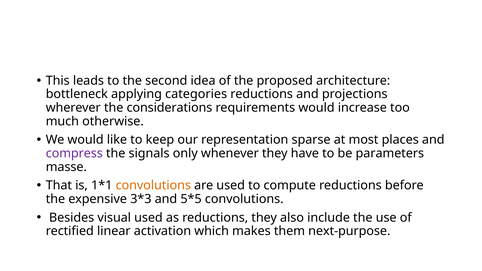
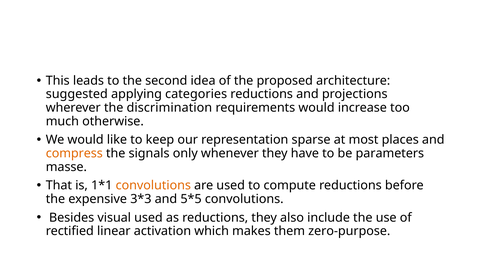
bottleneck: bottleneck -> suggested
considerations: considerations -> discrimination
compress colour: purple -> orange
next-purpose: next-purpose -> zero-purpose
